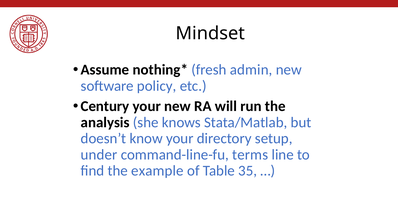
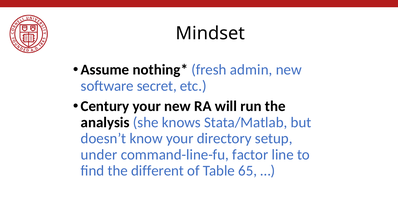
policy: policy -> secret
terms: terms -> factor
example: example -> different
35: 35 -> 65
